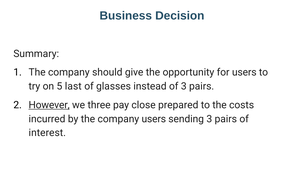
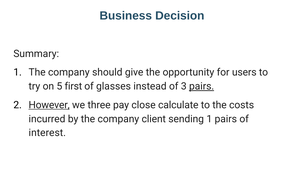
last: last -> first
pairs at (202, 86) underline: none -> present
prepared: prepared -> calculate
company users: users -> client
sending 3: 3 -> 1
